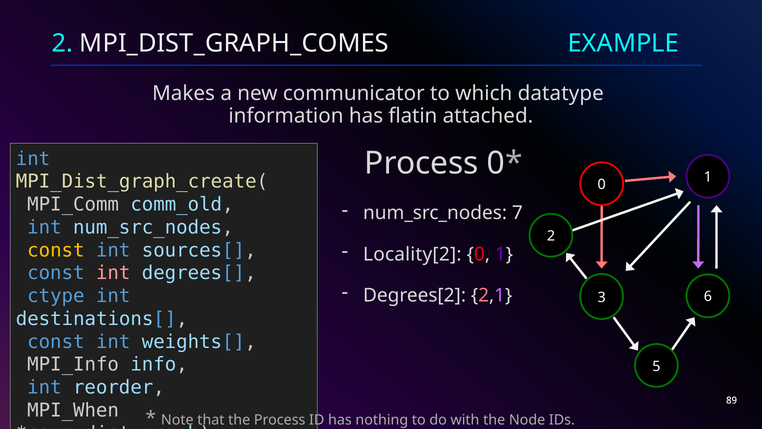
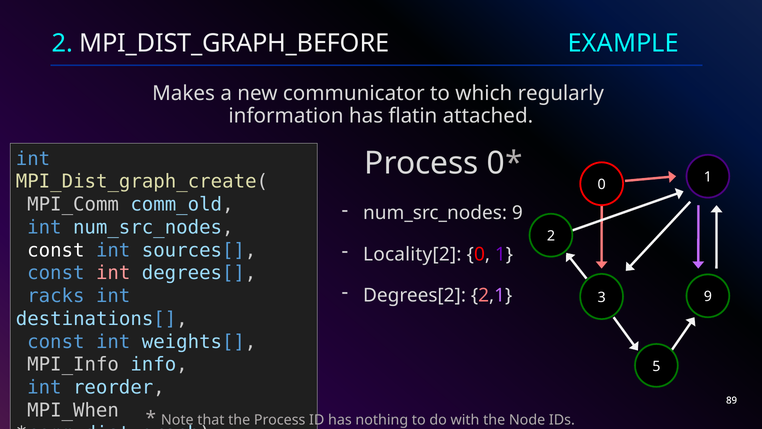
MPI_DIST_GRAPH_COMES: MPI_DIST_GRAPH_COMES -> MPI_DIST_GRAPH_BEFORE
datatype: datatype -> regularly
num_src_nodes 7: 7 -> 9
const at (56, 250) colour: yellow -> white
ctype: ctype -> racks
3 6: 6 -> 9
